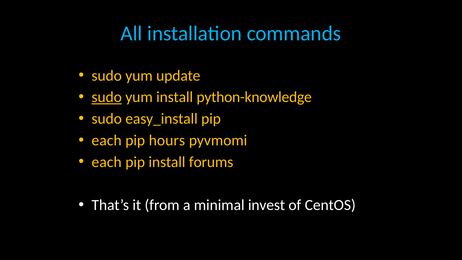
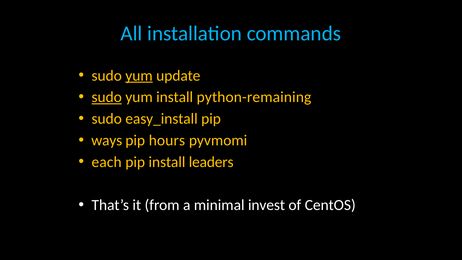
yum at (139, 76) underline: none -> present
python-knowledge: python-knowledge -> python-remaining
each at (107, 140): each -> ways
forums: forums -> leaders
